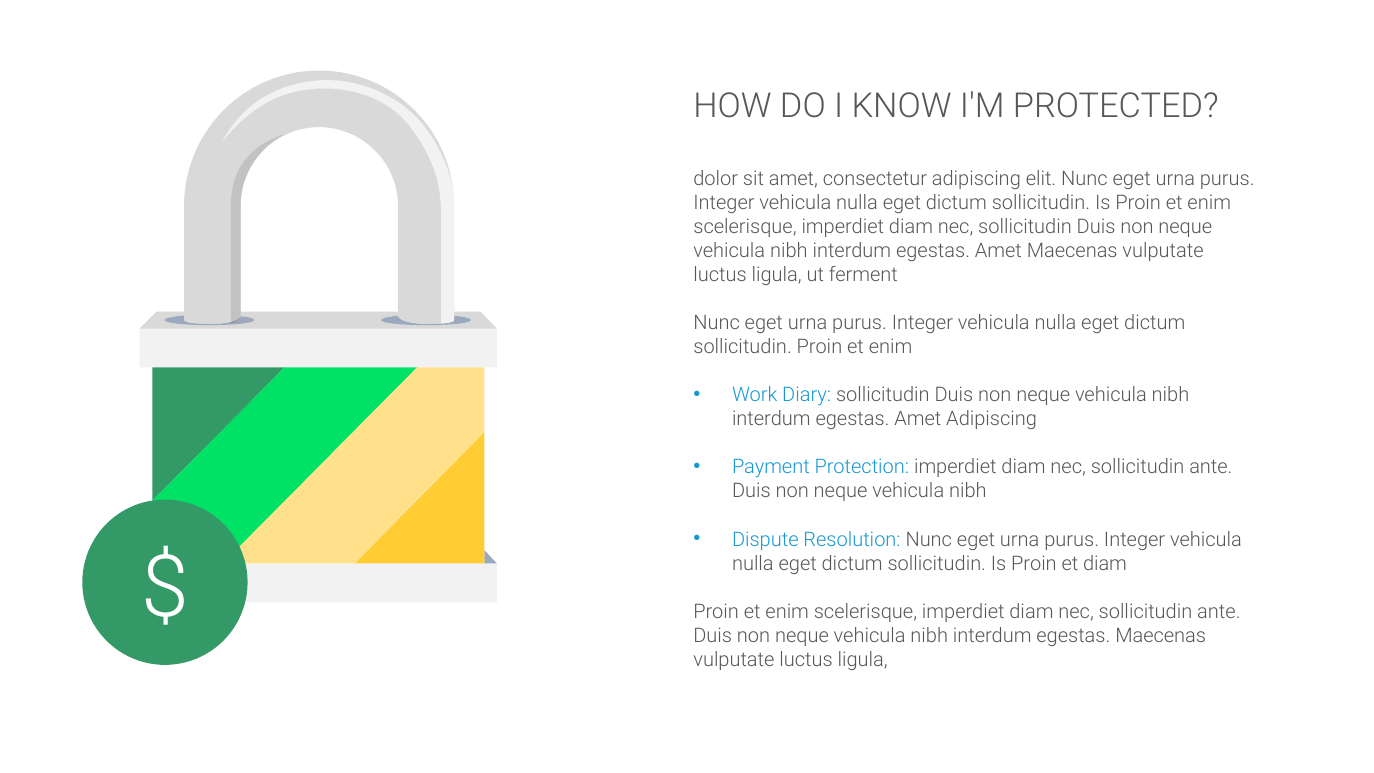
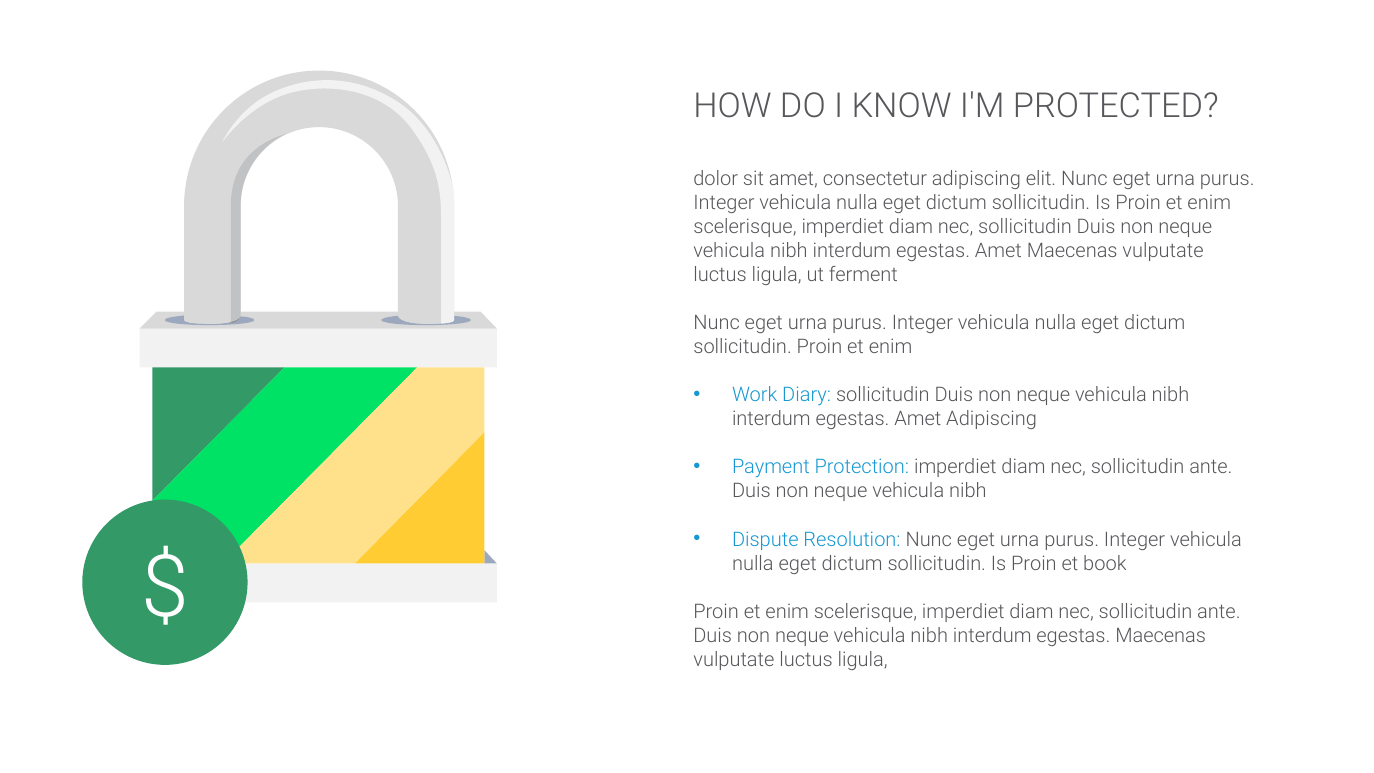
et diam: diam -> book
